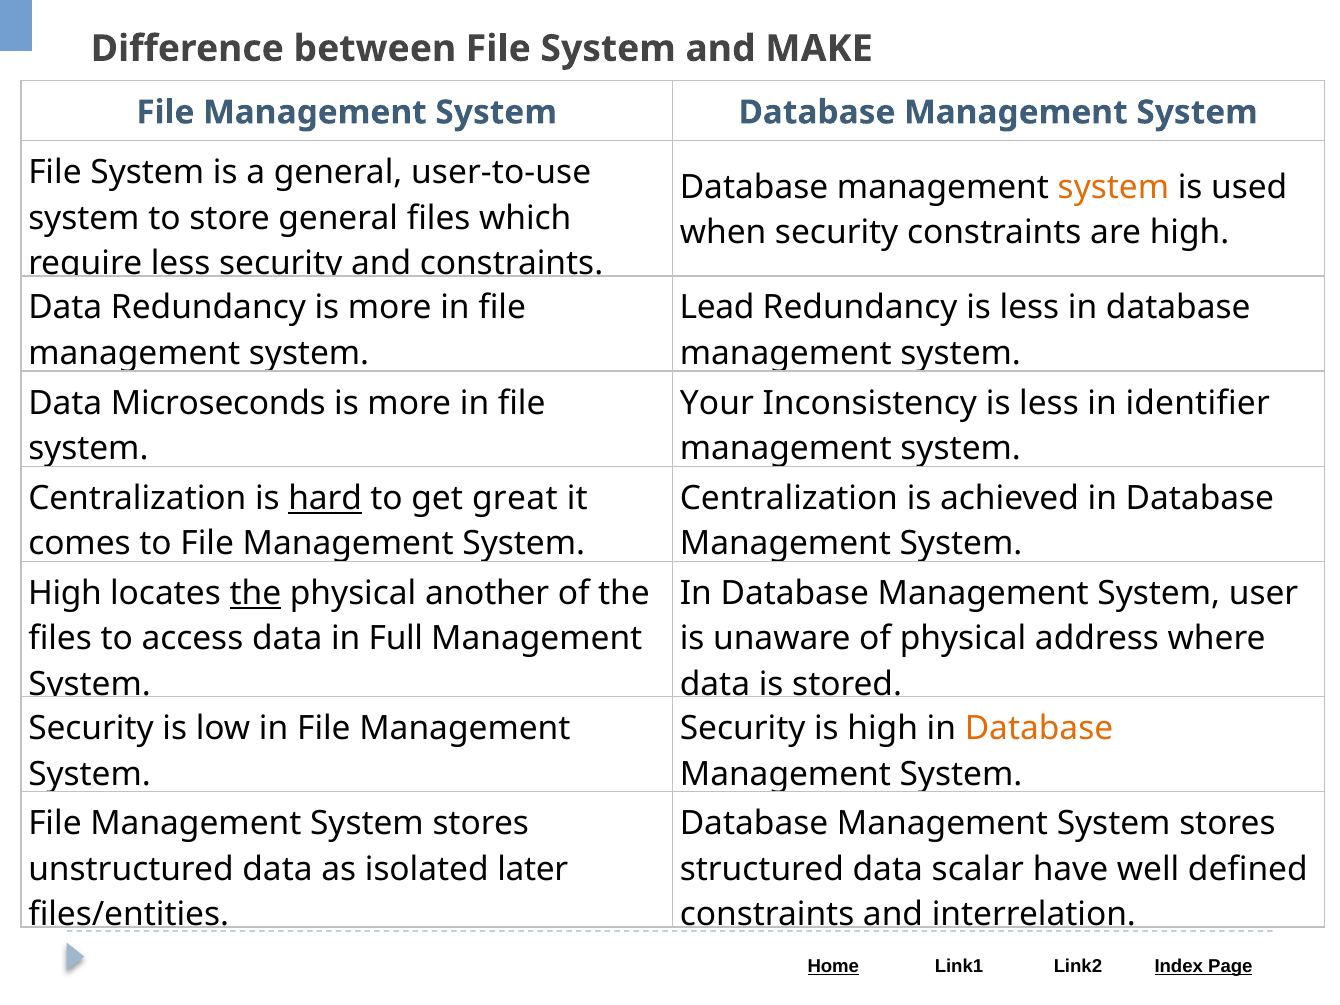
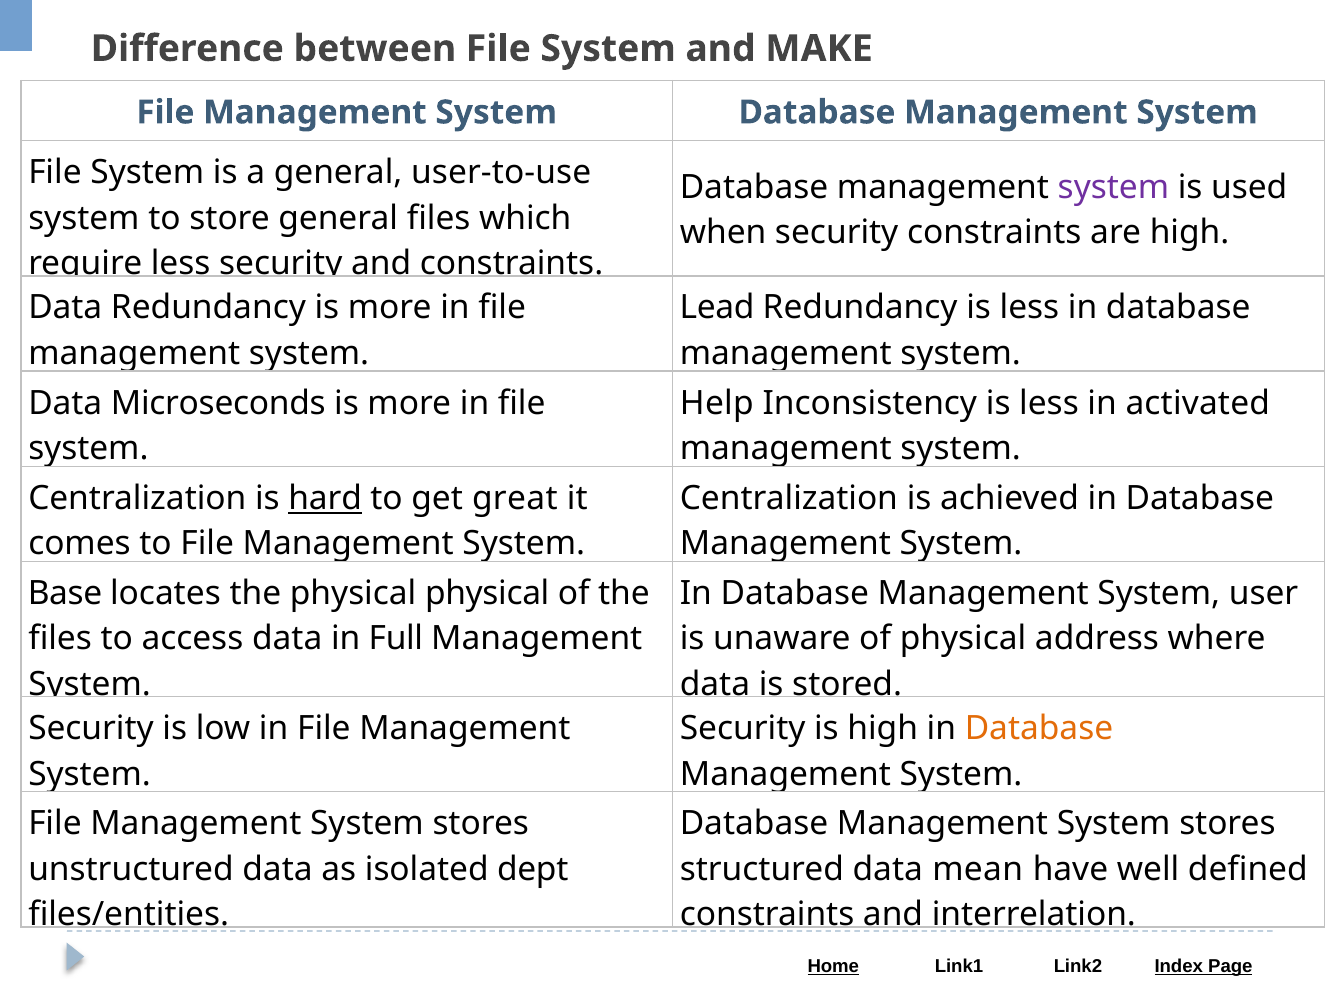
system at (1113, 187) colour: orange -> purple
Your: Your -> Help
identifier: identifier -> activated
High at (65, 593): High -> Base
the at (255, 593) underline: present -> none
physical another: another -> physical
later: later -> dept
scalar: scalar -> mean
